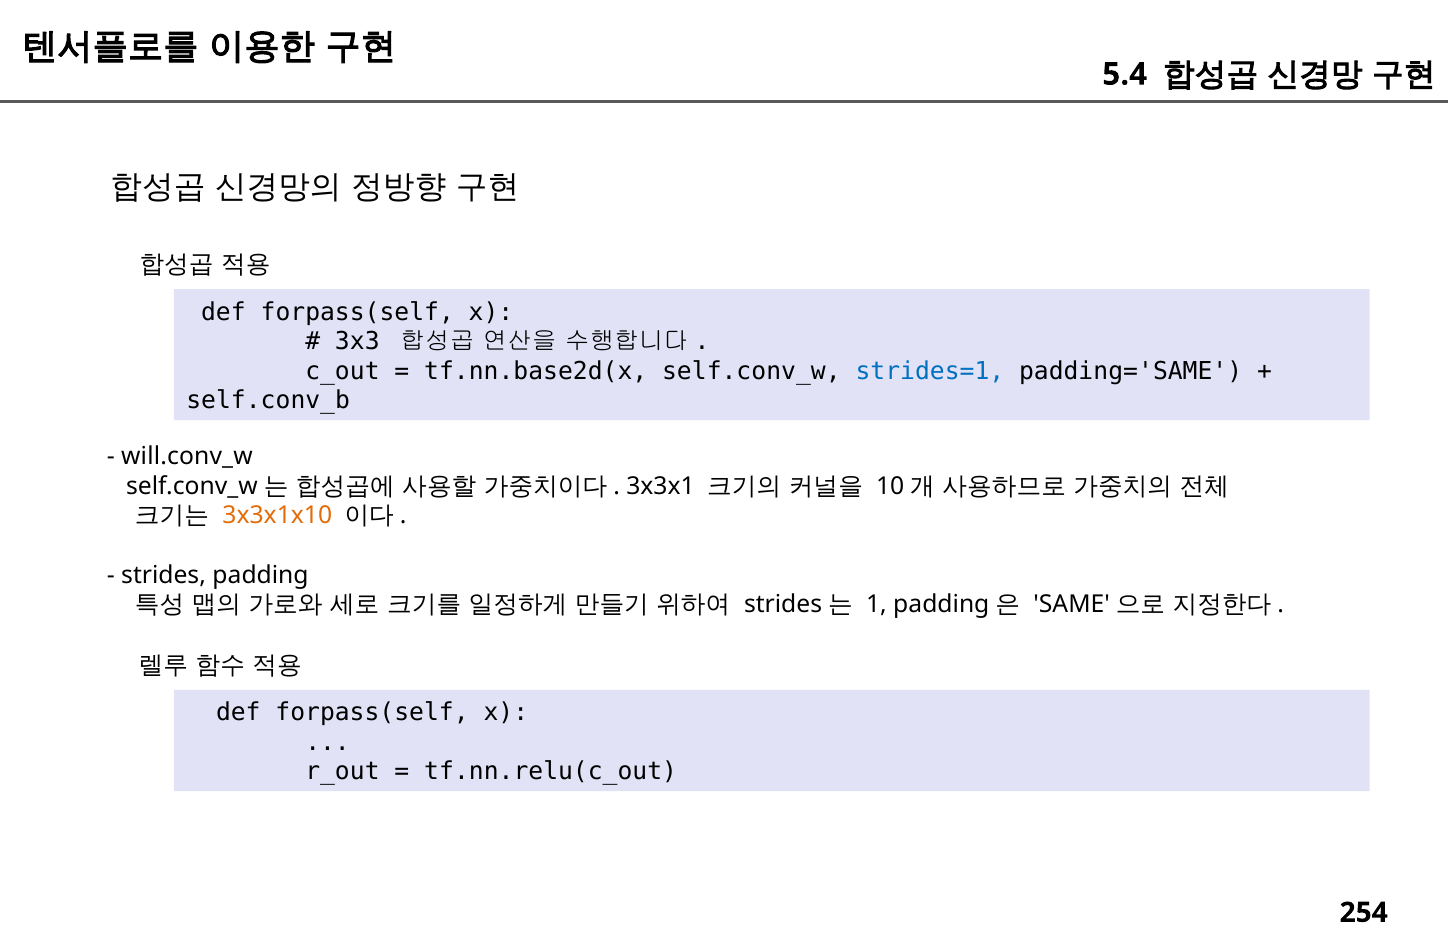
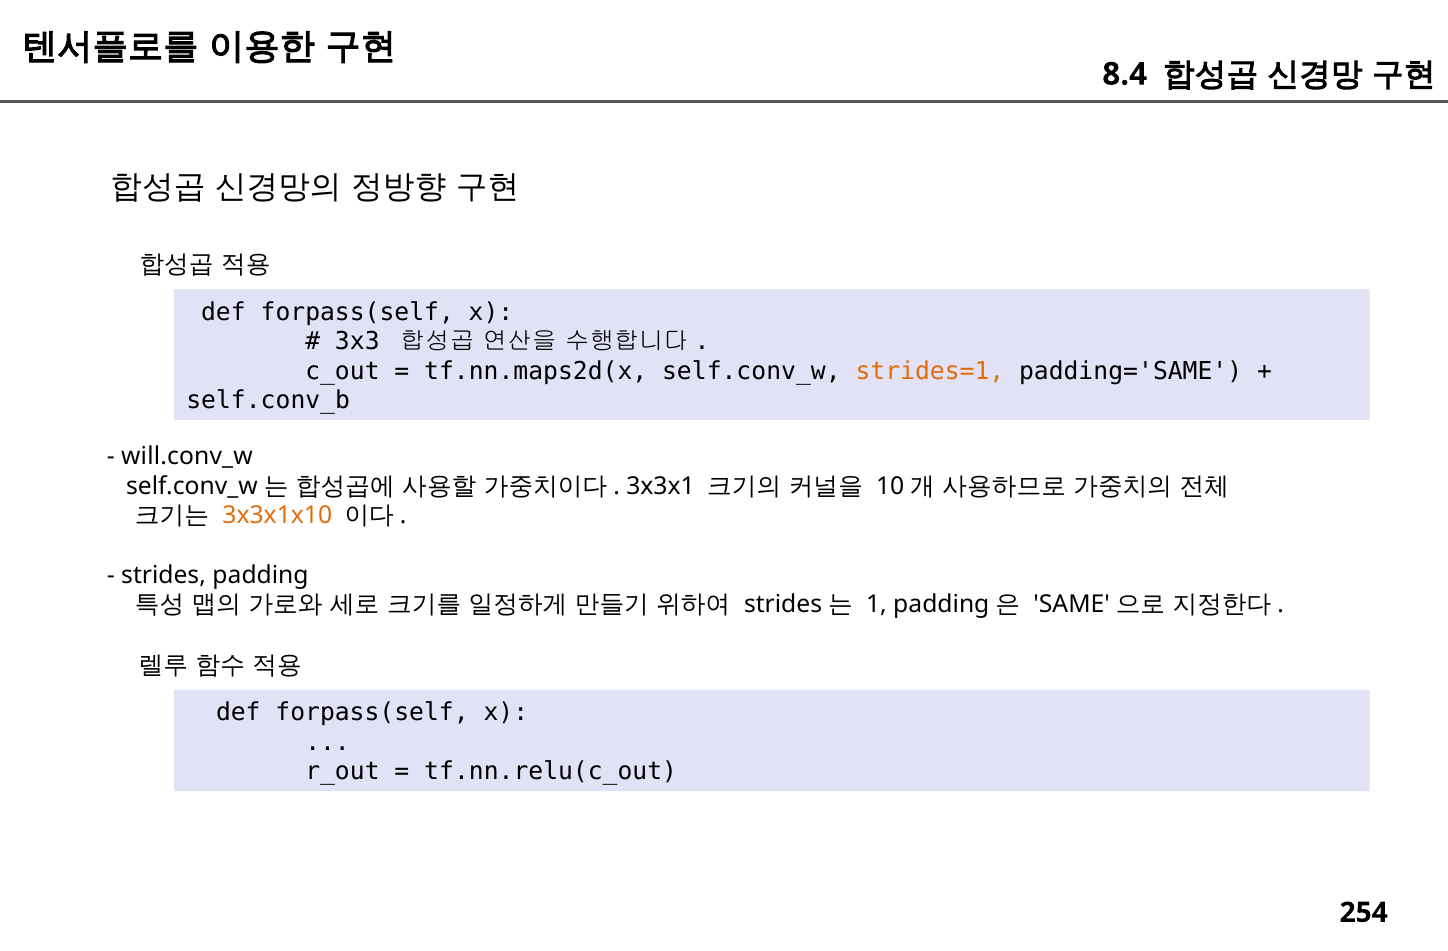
5.4: 5.4 -> 8.4
tf.nn.base2d(x: tf.nn.base2d(x -> tf.nn.maps2d(x
strides=1 colour: blue -> orange
